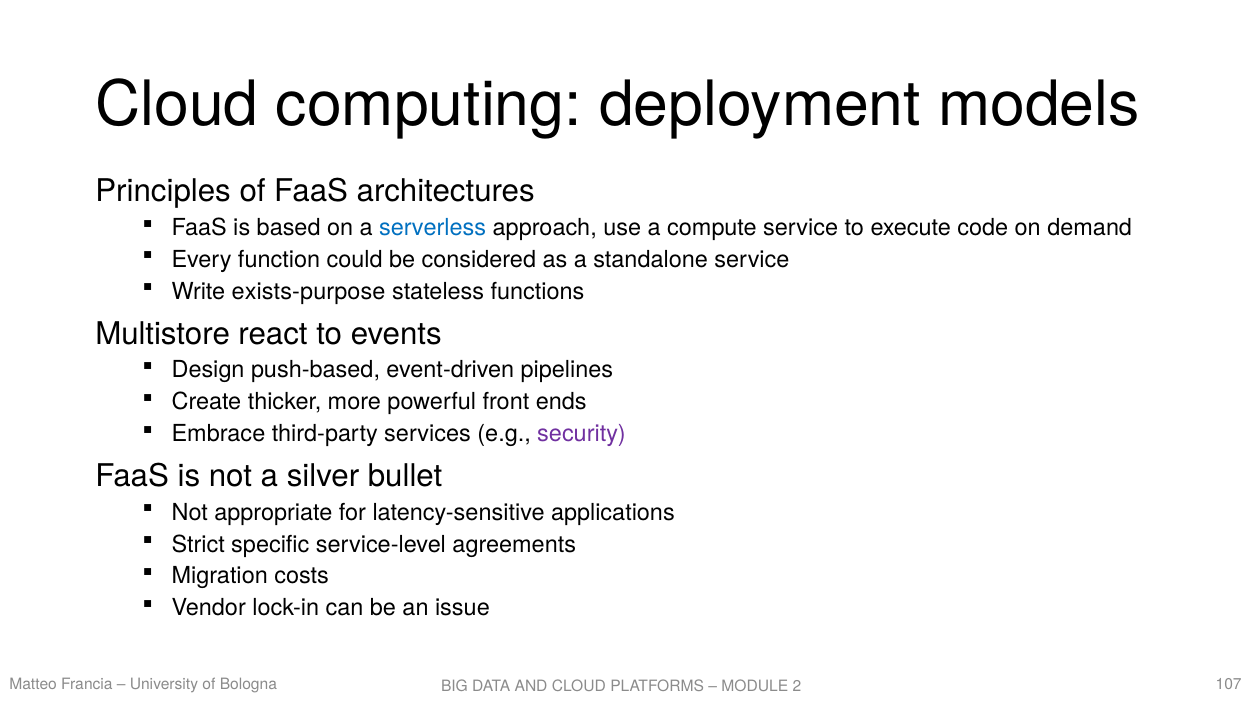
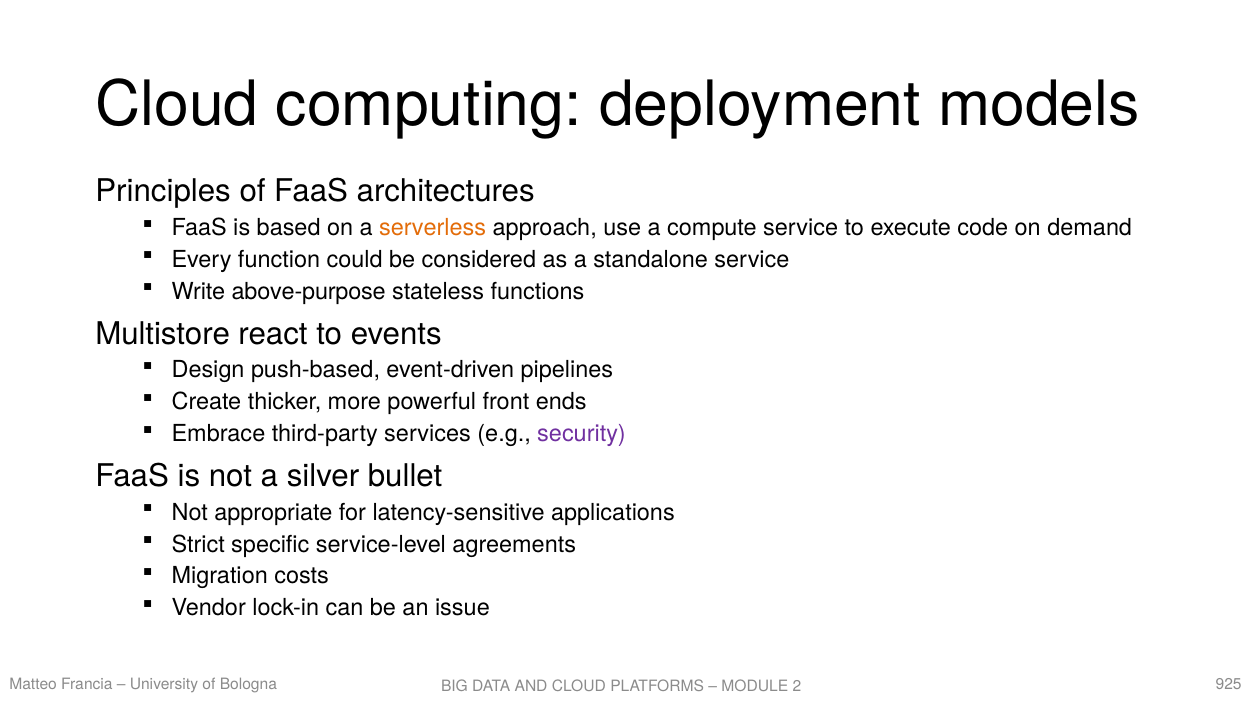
serverless colour: blue -> orange
exists-purpose: exists-purpose -> above-purpose
107: 107 -> 925
